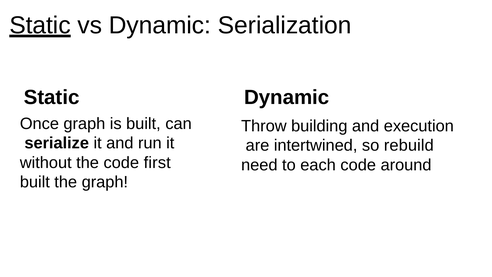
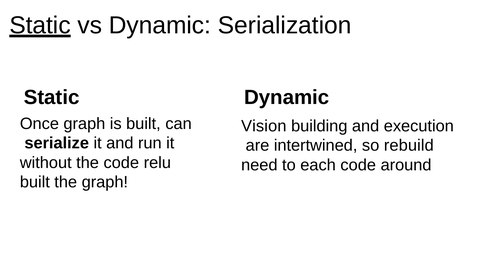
Throw: Throw -> Vision
first: first -> relu
